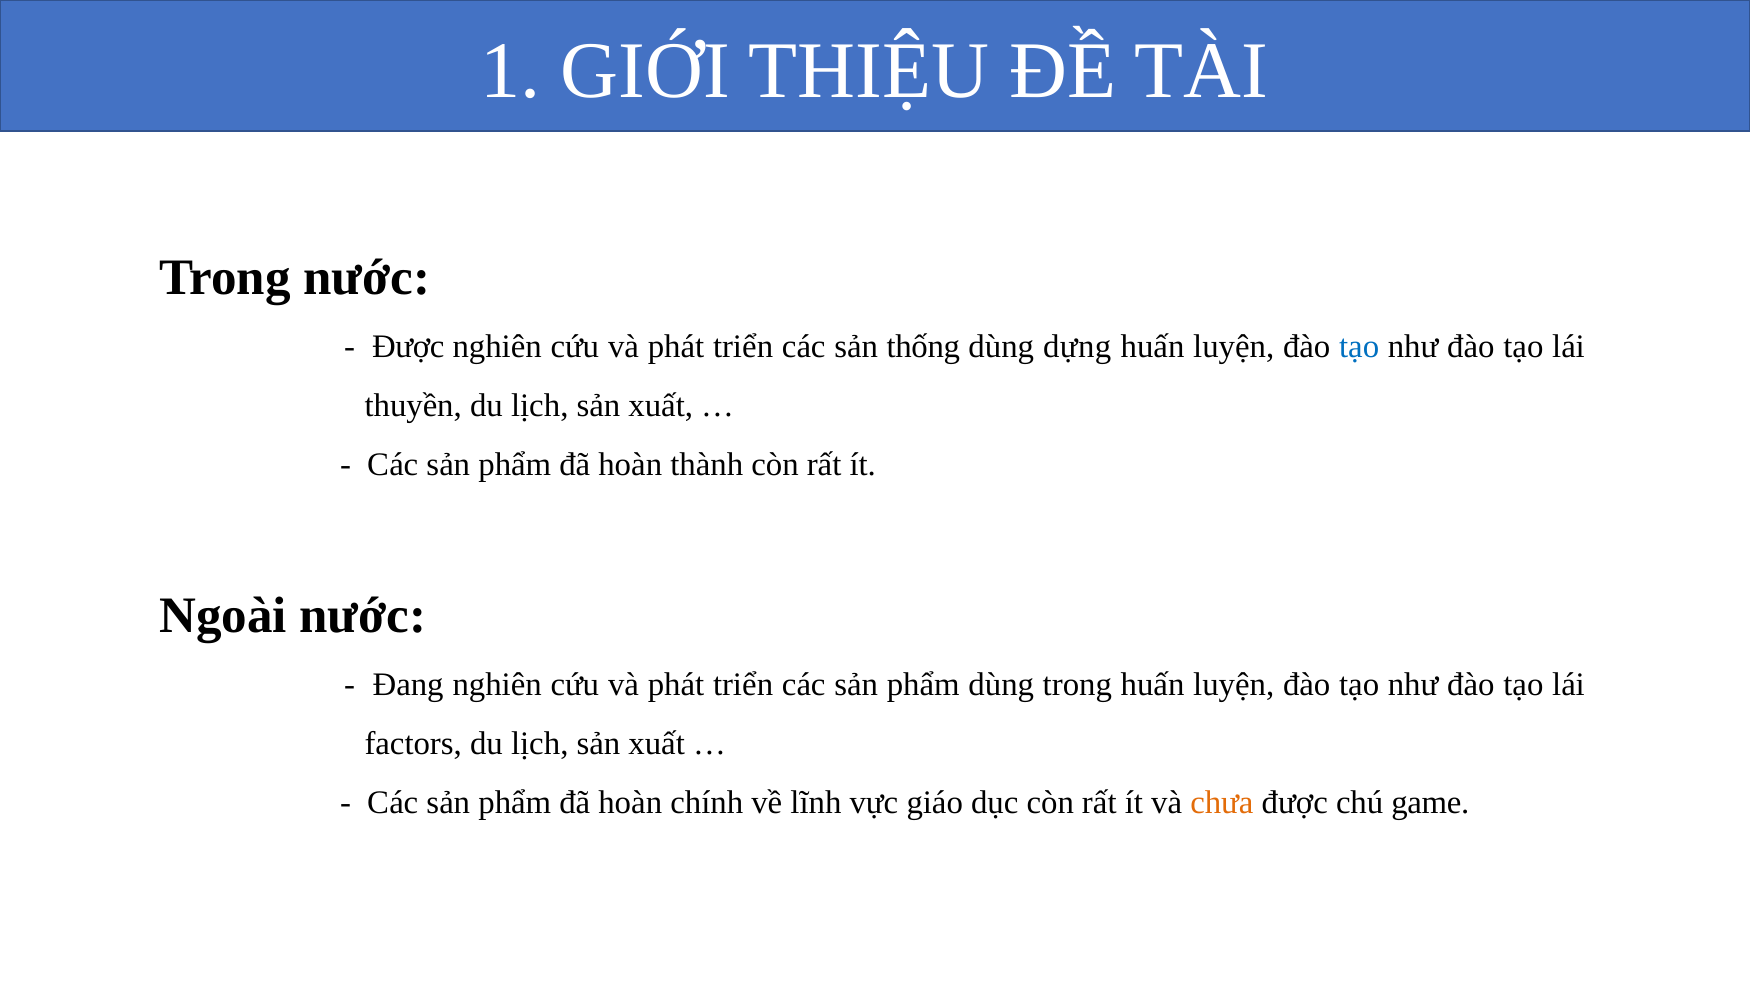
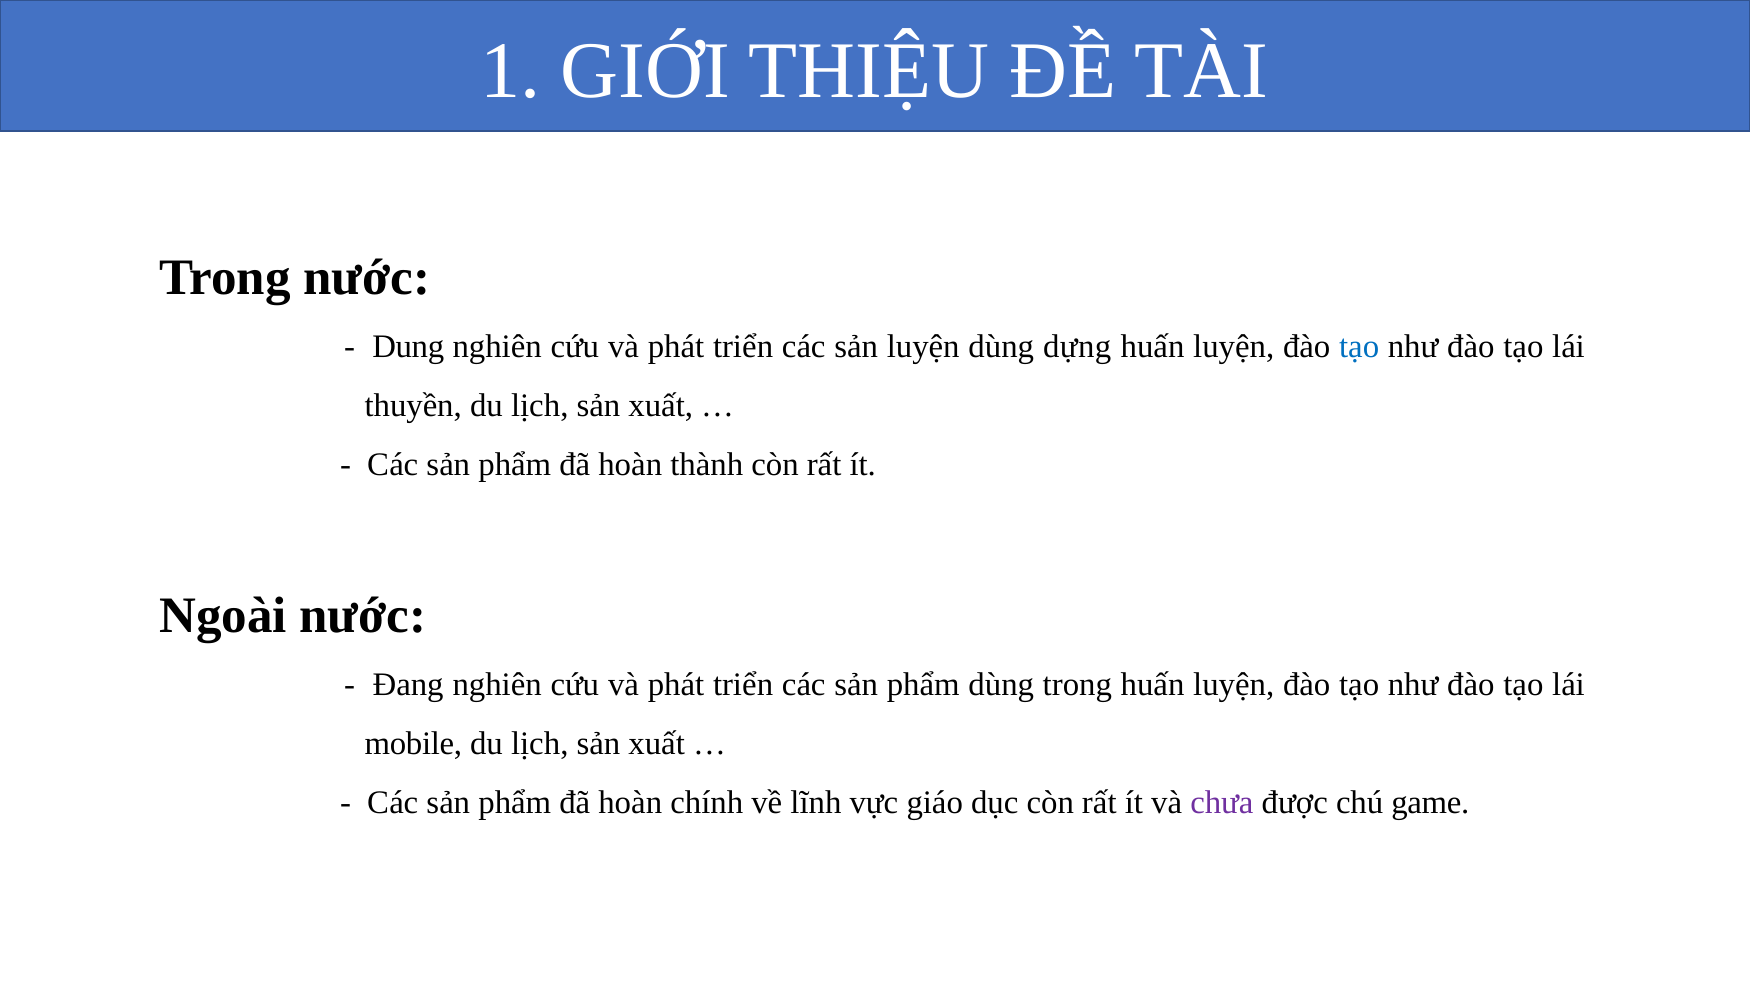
Được at (408, 347): Được -> Dung
sản thống: thống -> luyện
factors: factors -> mobile
chưa colour: orange -> purple
